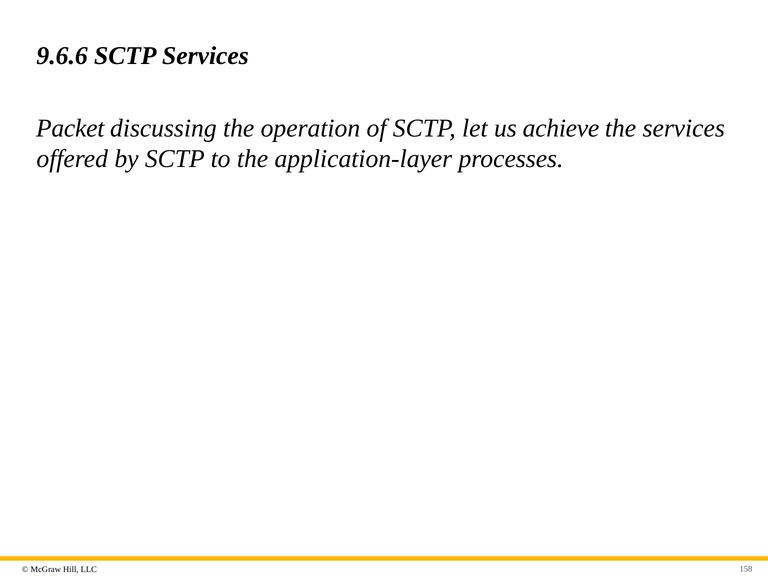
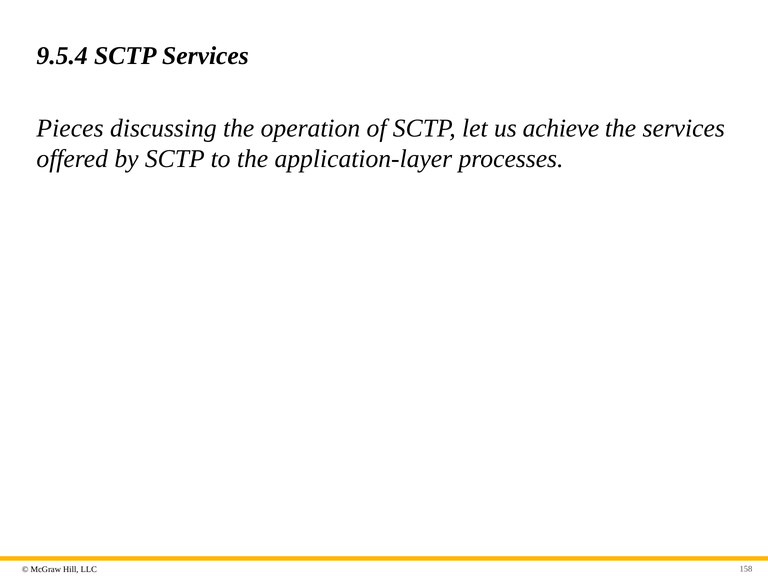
9.6.6: 9.6.6 -> 9.5.4
Packet: Packet -> Pieces
